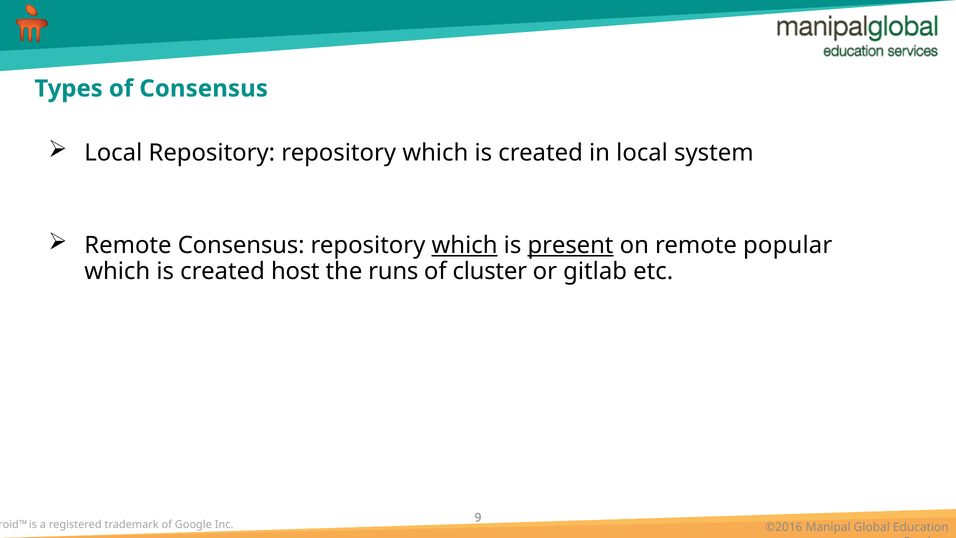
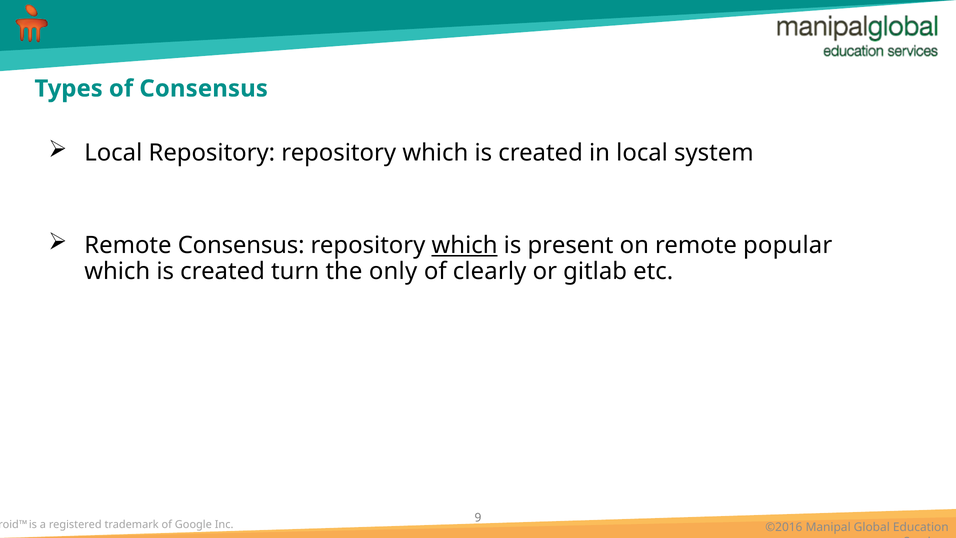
present underline: present -> none
host: host -> turn
runs: runs -> only
cluster: cluster -> clearly
